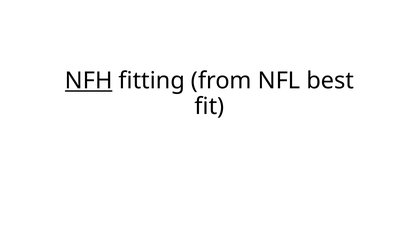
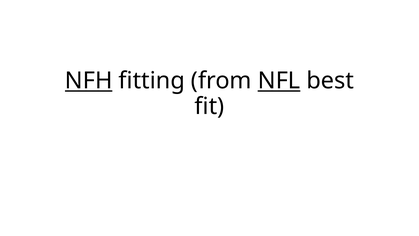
NFL underline: none -> present
